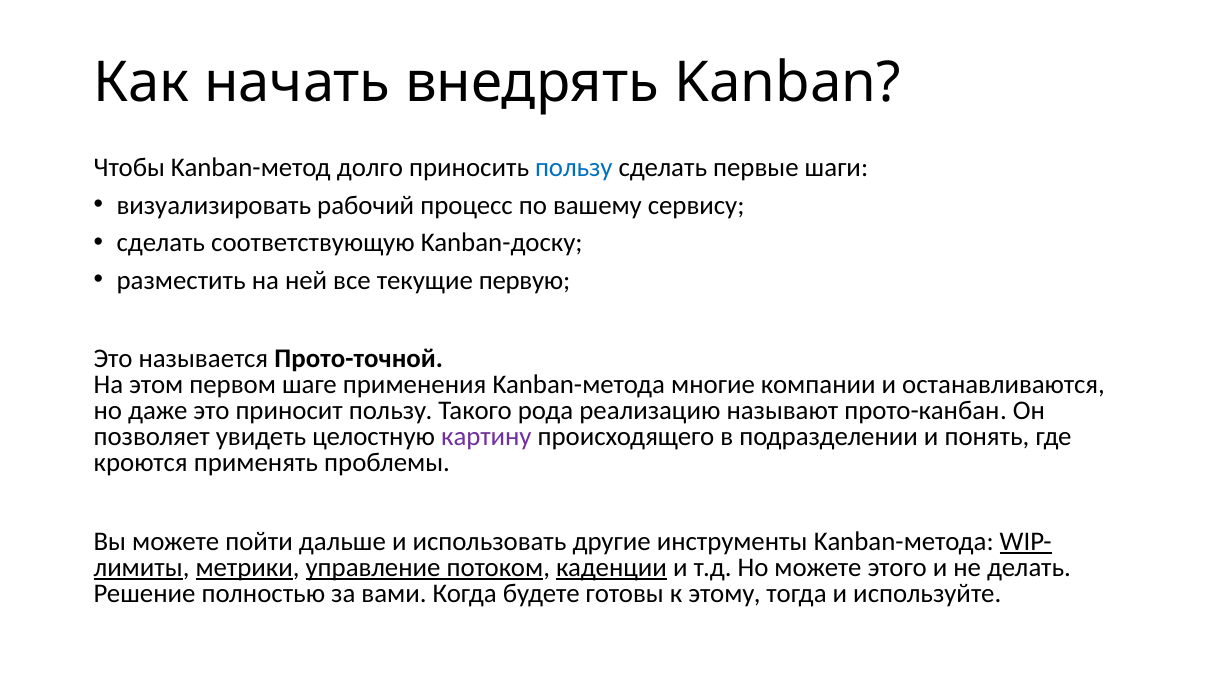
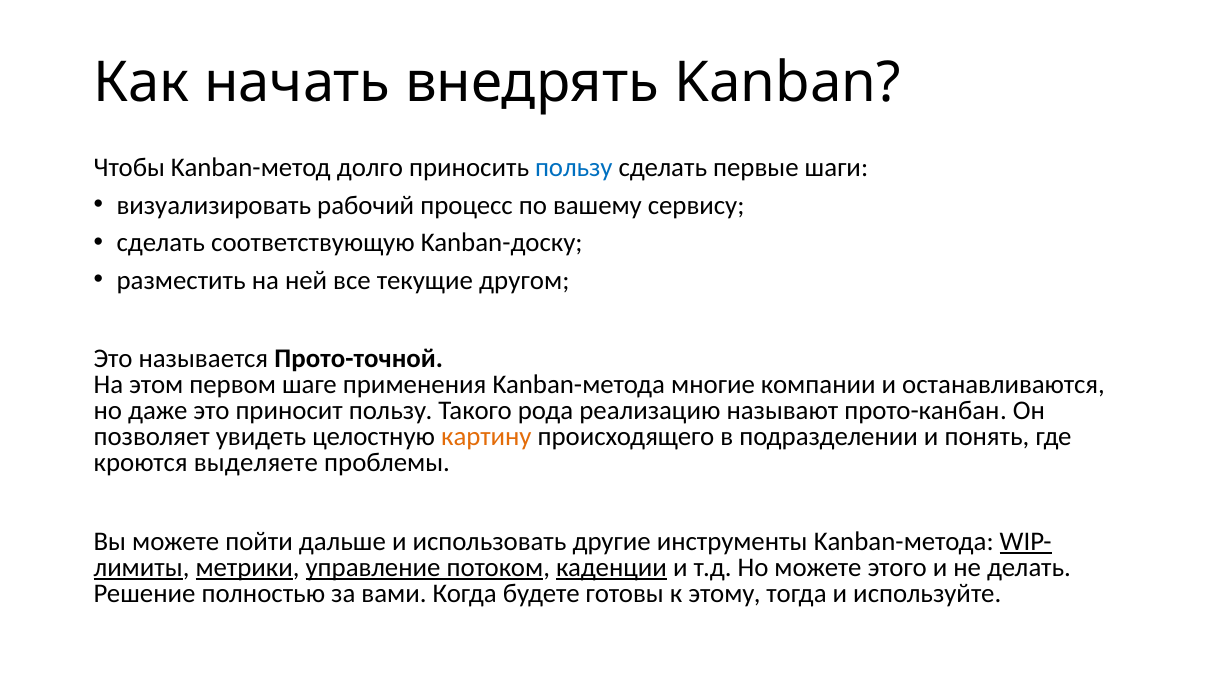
первую: первую -> другом
картину colour: purple -> orange
применять: применять -> выделяете
